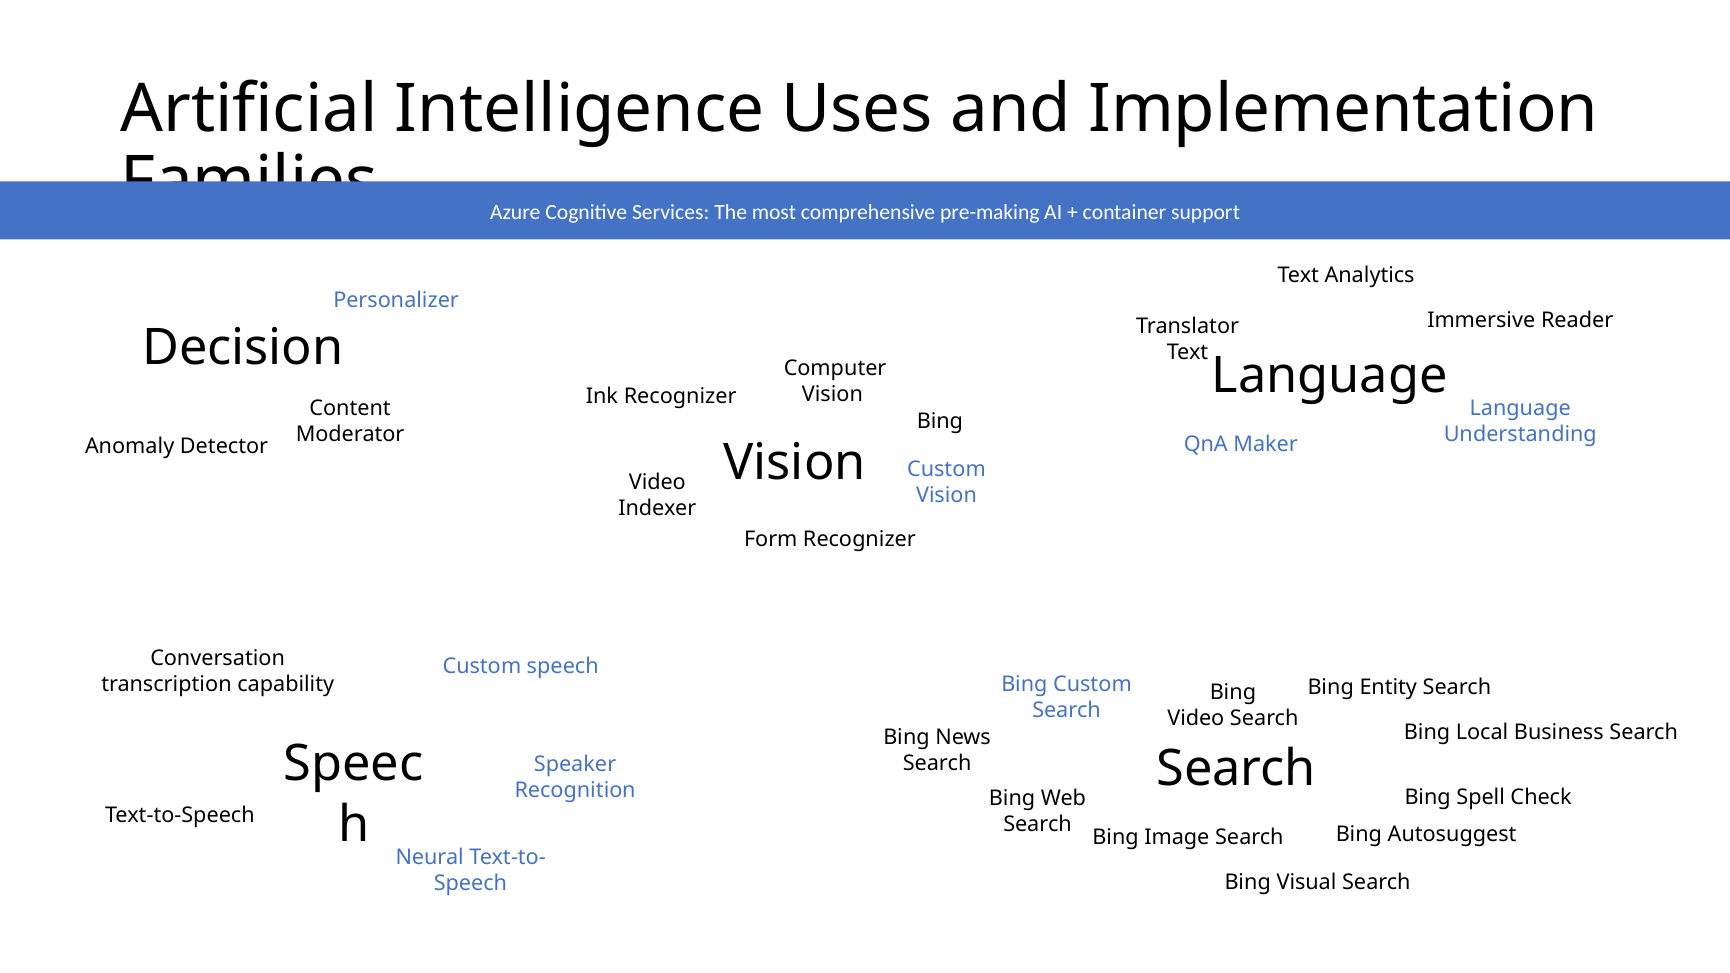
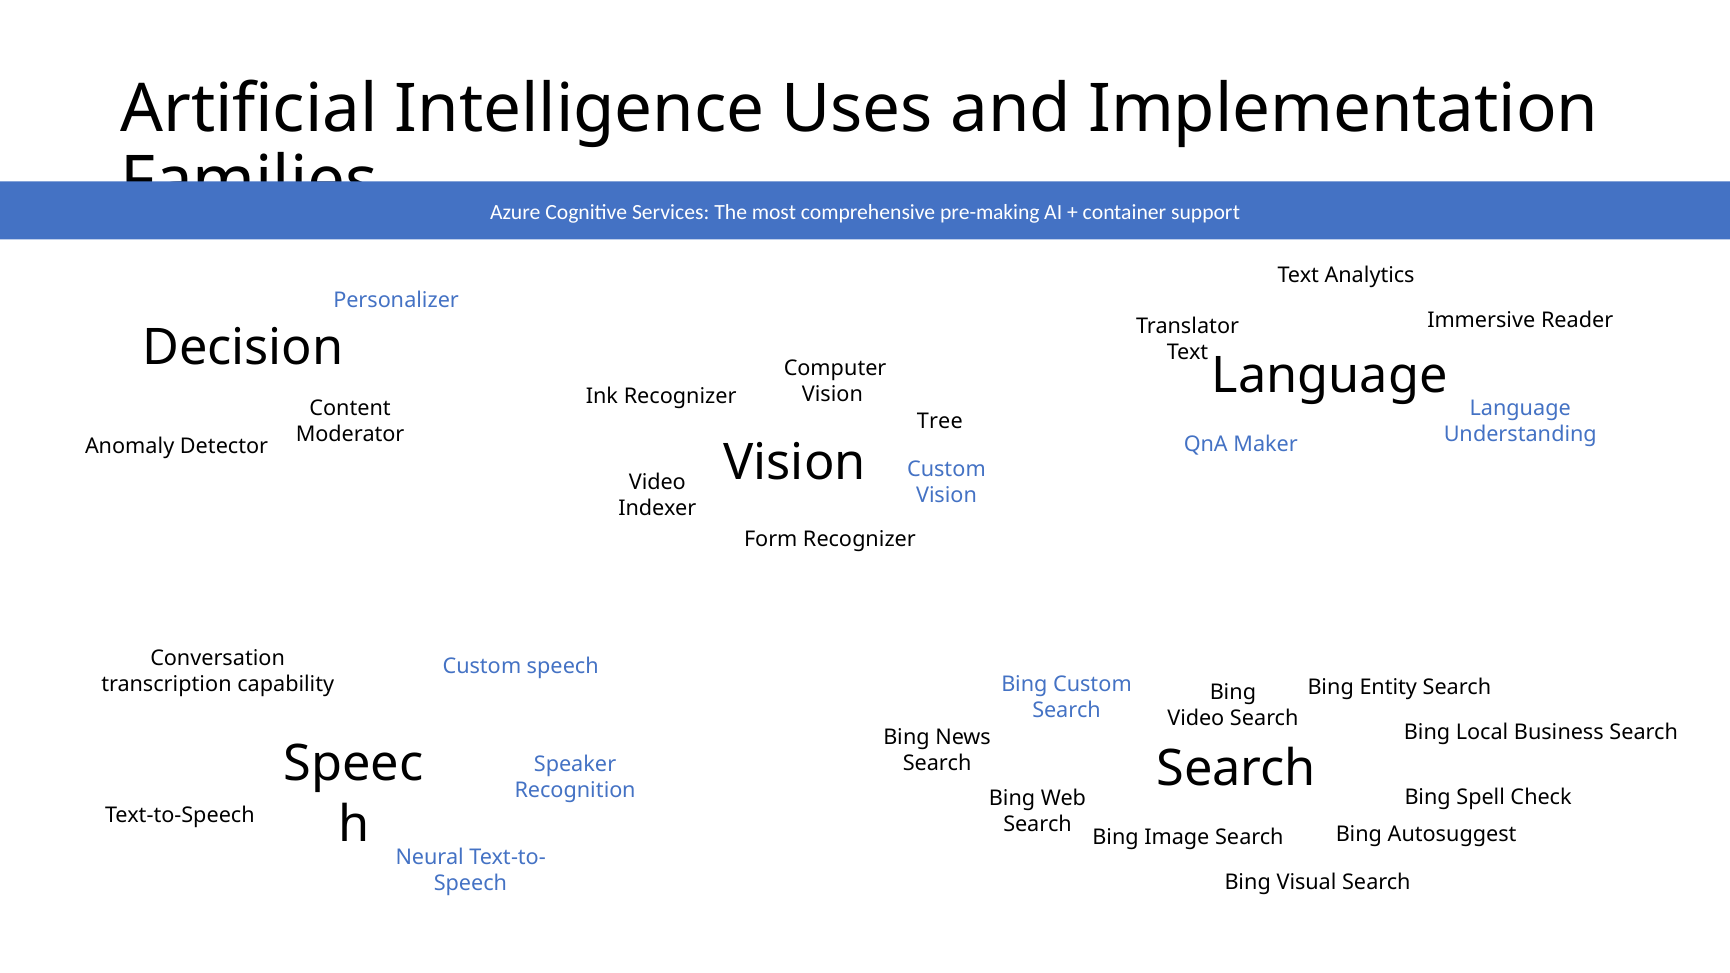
Bing at (940, 421): Bing -> Tree
